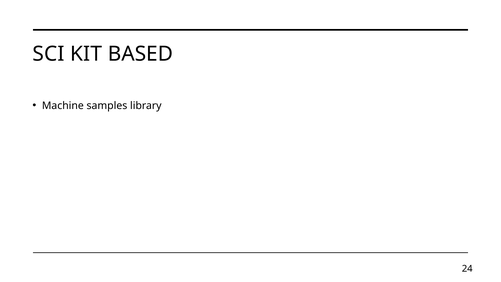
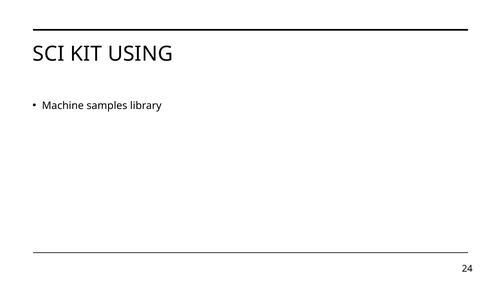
BASED: BASED -> USING
